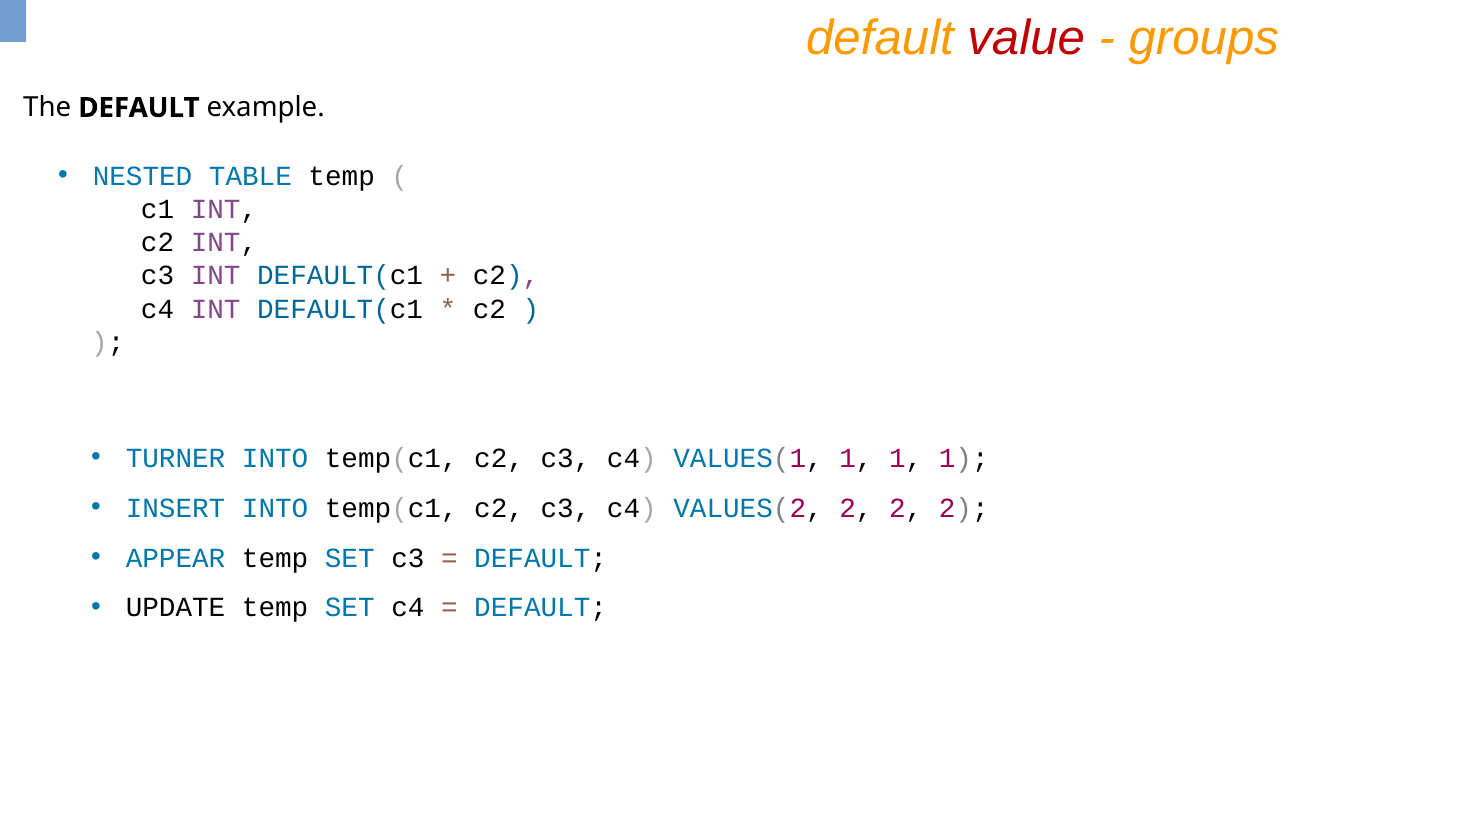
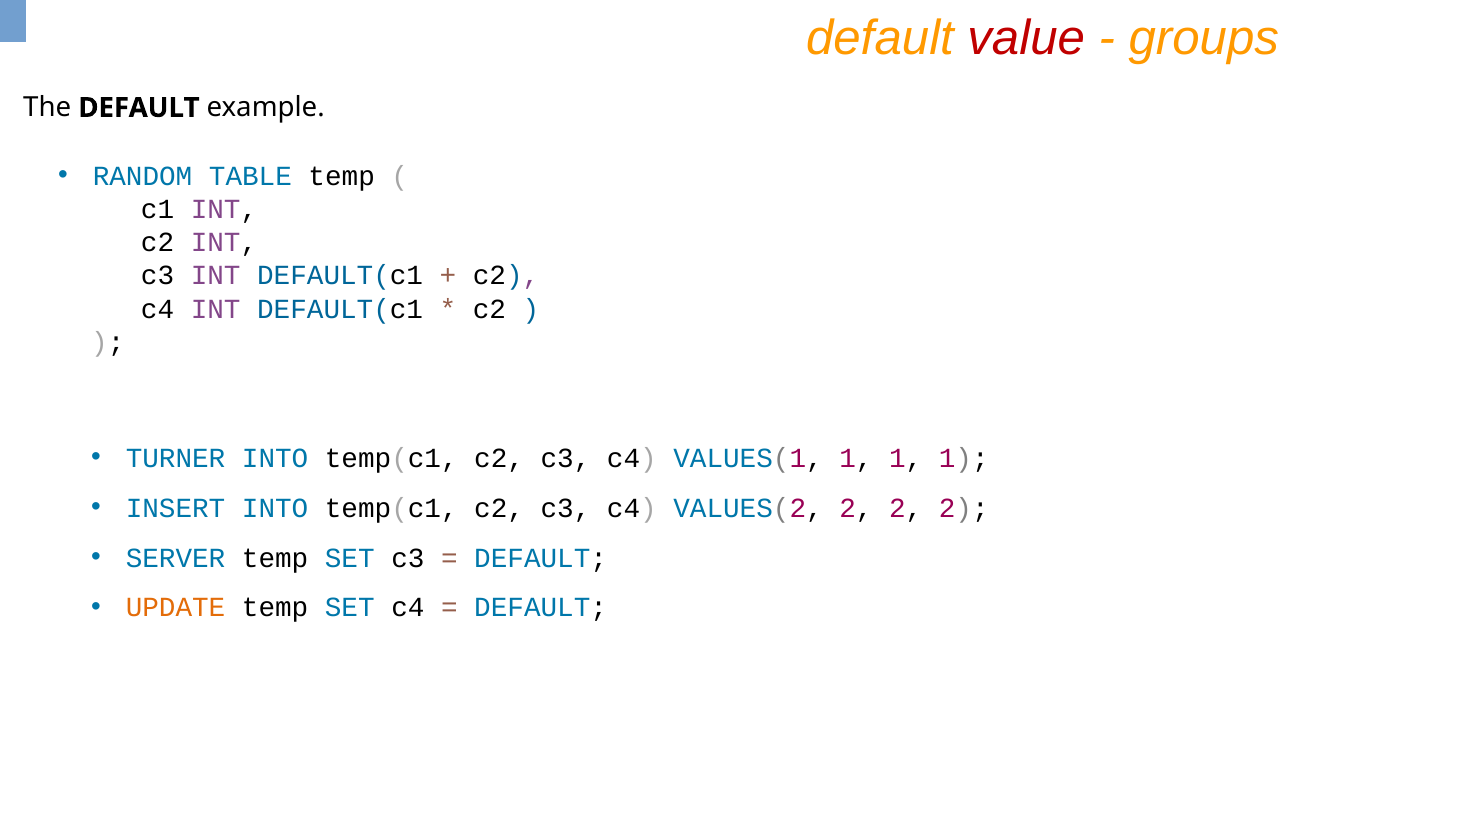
NESTED: NESTED -> RANDOM
APPEAR: APPEAR -> SERVER
UPDATE colour: black -> orange
